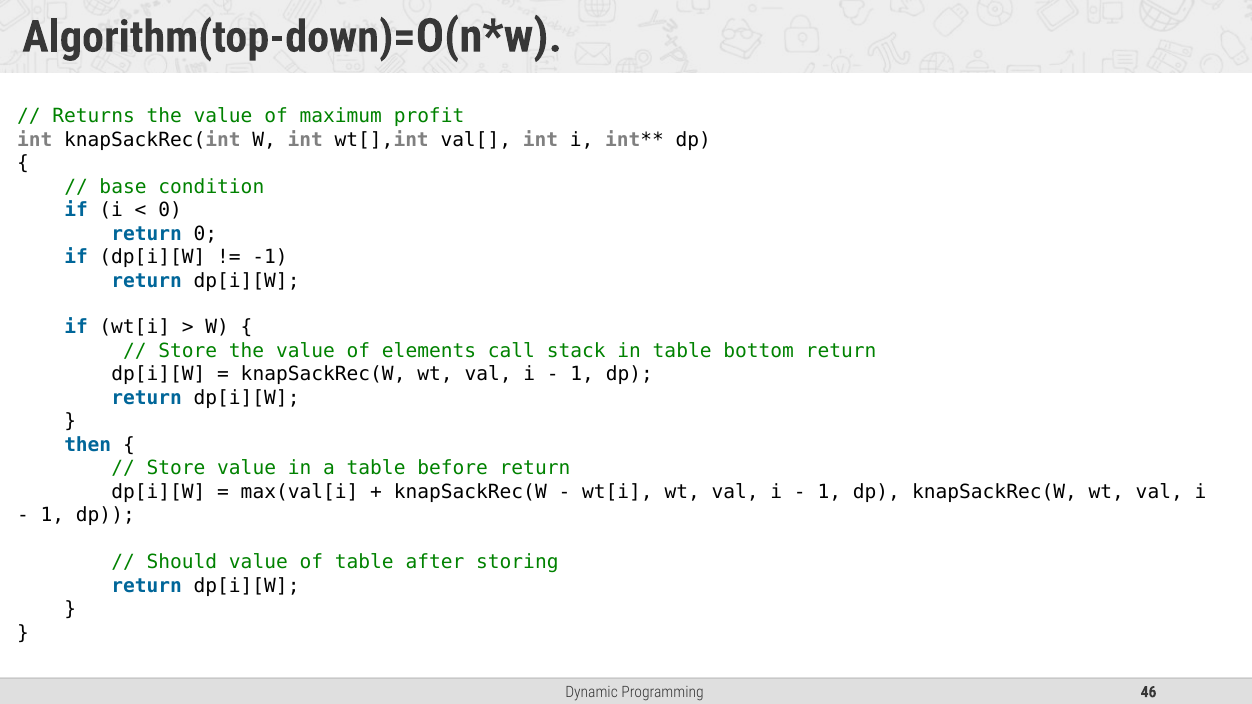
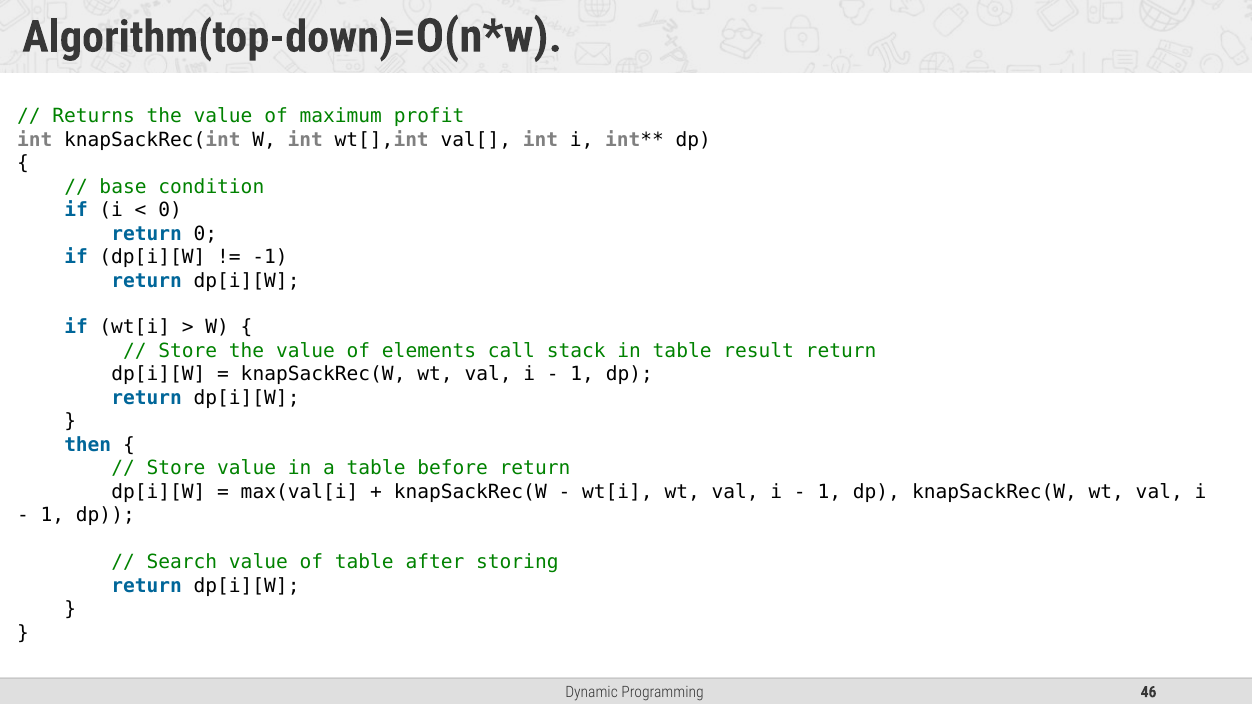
bottom: bottom -> result
Should: Should -> Search
